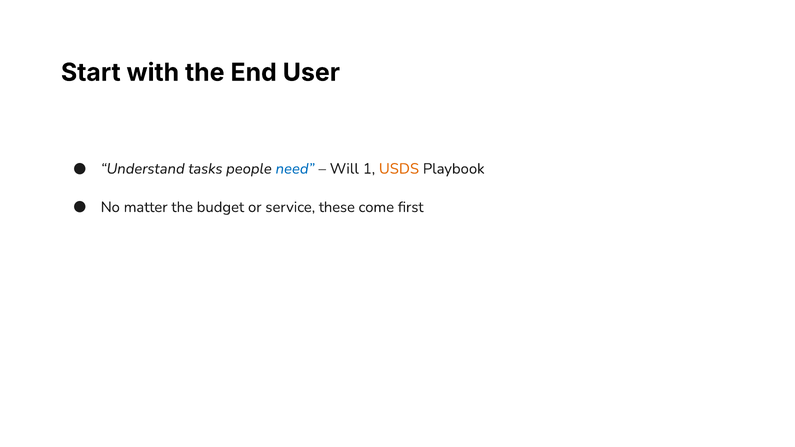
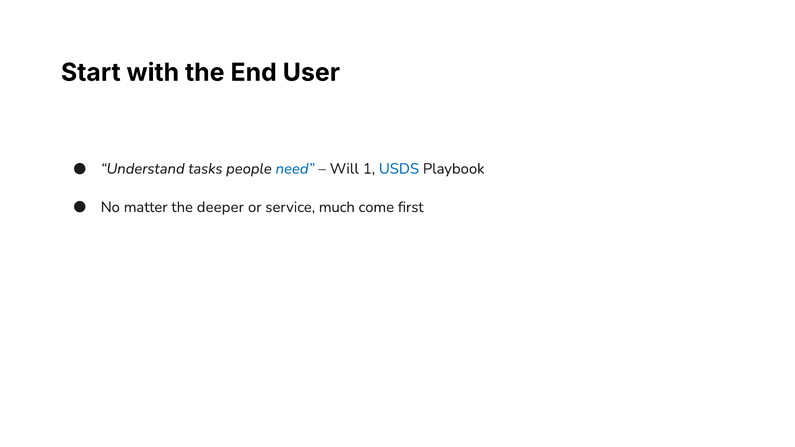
USDS colour: orange -> blue
budget: budget -> deeper
these: these -> much
